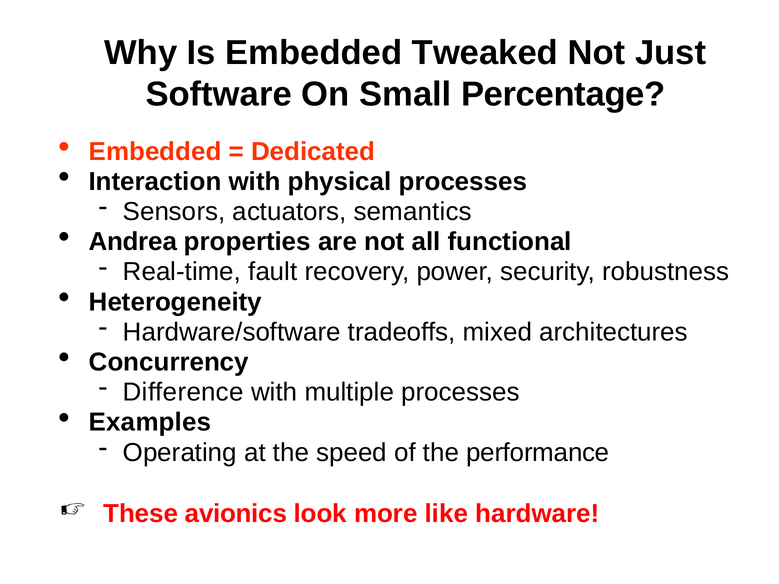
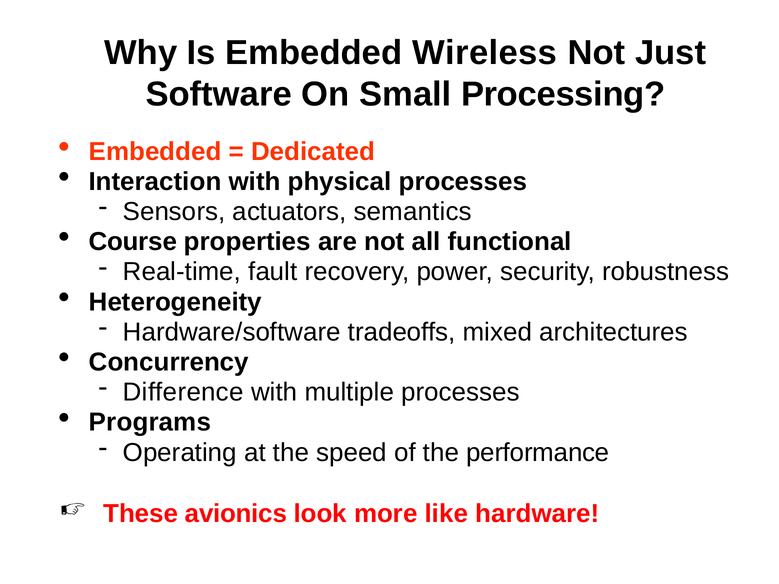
Tweaked: Tweaked -> Wireless
Percentage: Percentage -> Processing
Andrea: Andrea -> Course
Examples: Examples -> Programs
